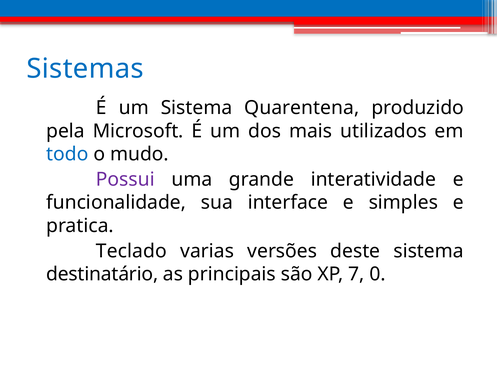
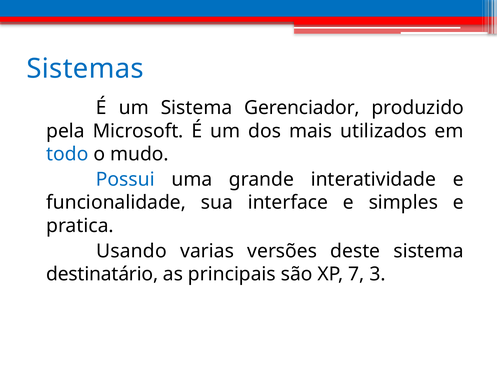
Quarentena: Quarentena -> Gerenciador
Possui colour: purple -> blue
Teclado: Teclado -> Usando
0: 0 -> 3
